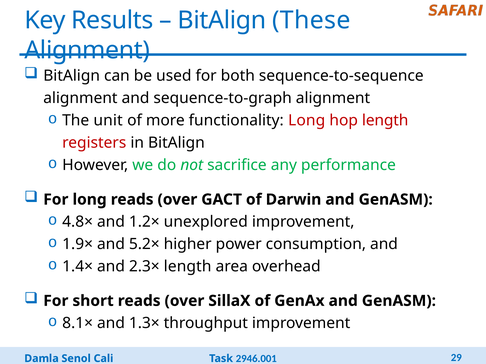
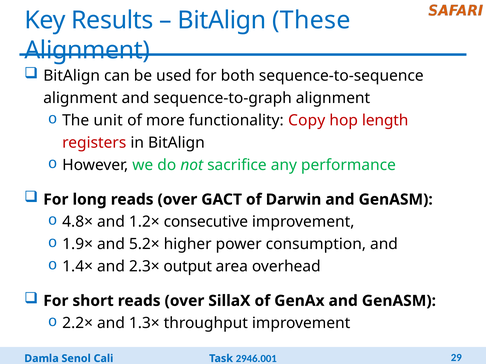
functionality Long: Long -> Copy
unexplored: unexplored -> consecutive
2.3× length: length -> output
8.1×: 8.1× -> 2.2×
